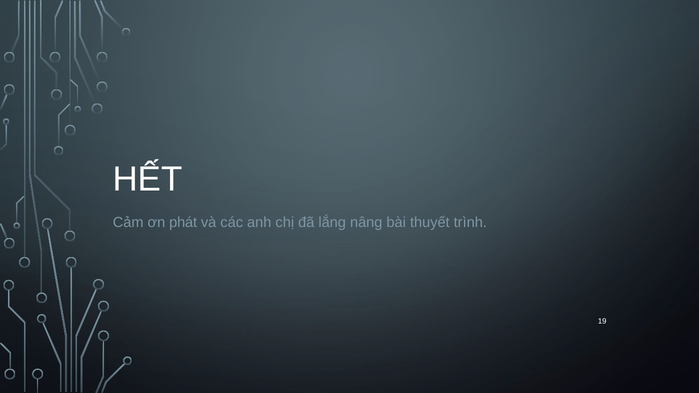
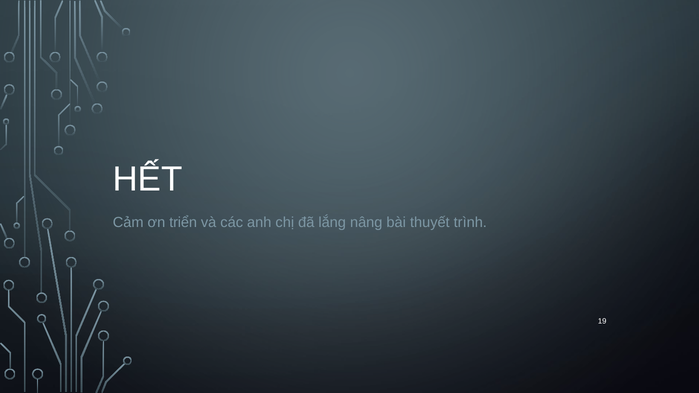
phát: phát -> triển
